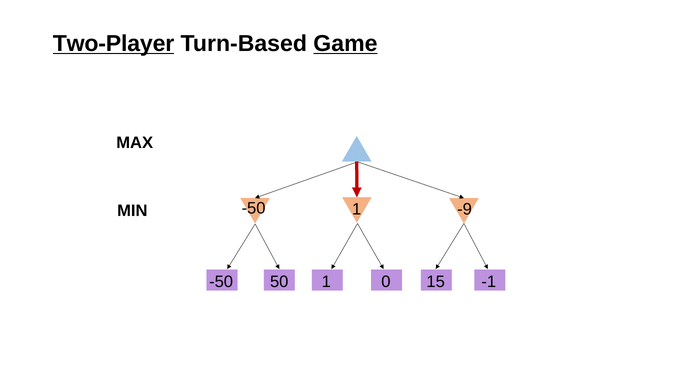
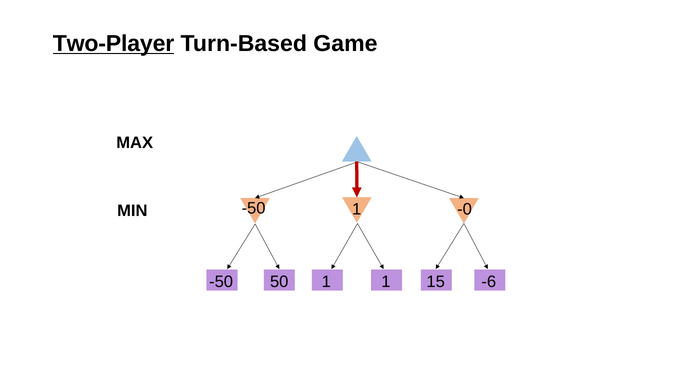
Game underline: present -> none
-9: -9 -> -0
1 0: 0 -> 1
-1: -1 -> -6
